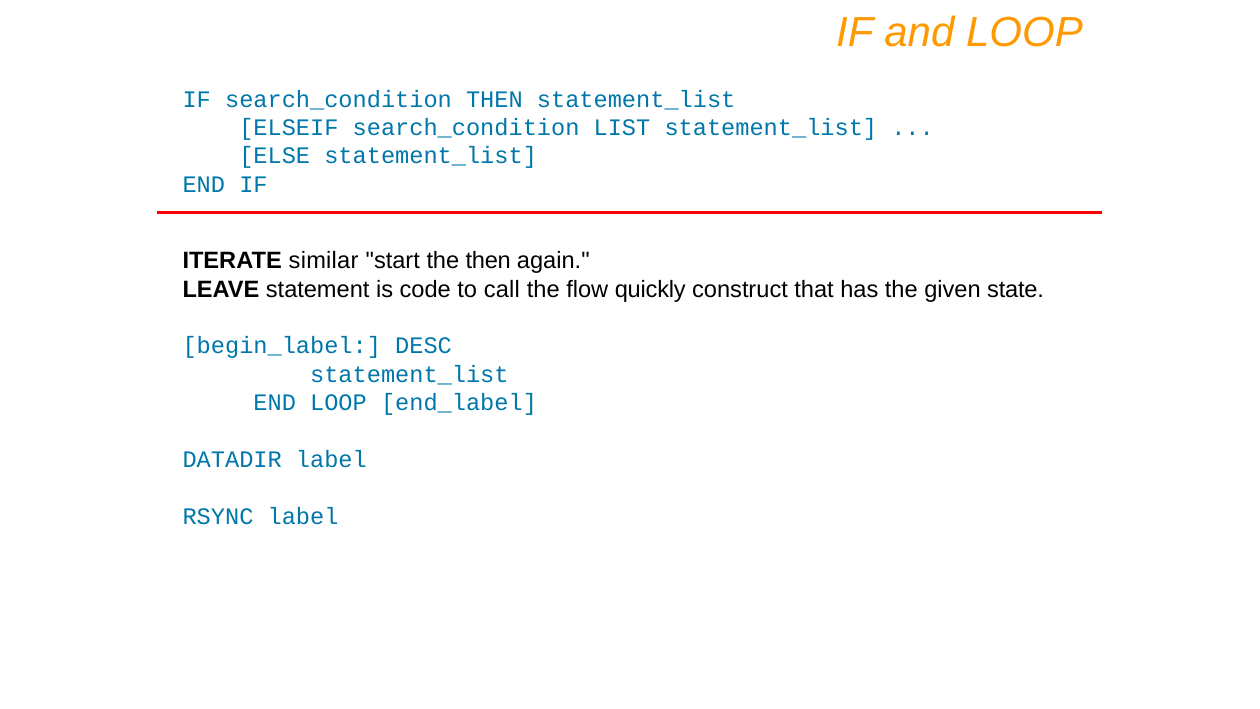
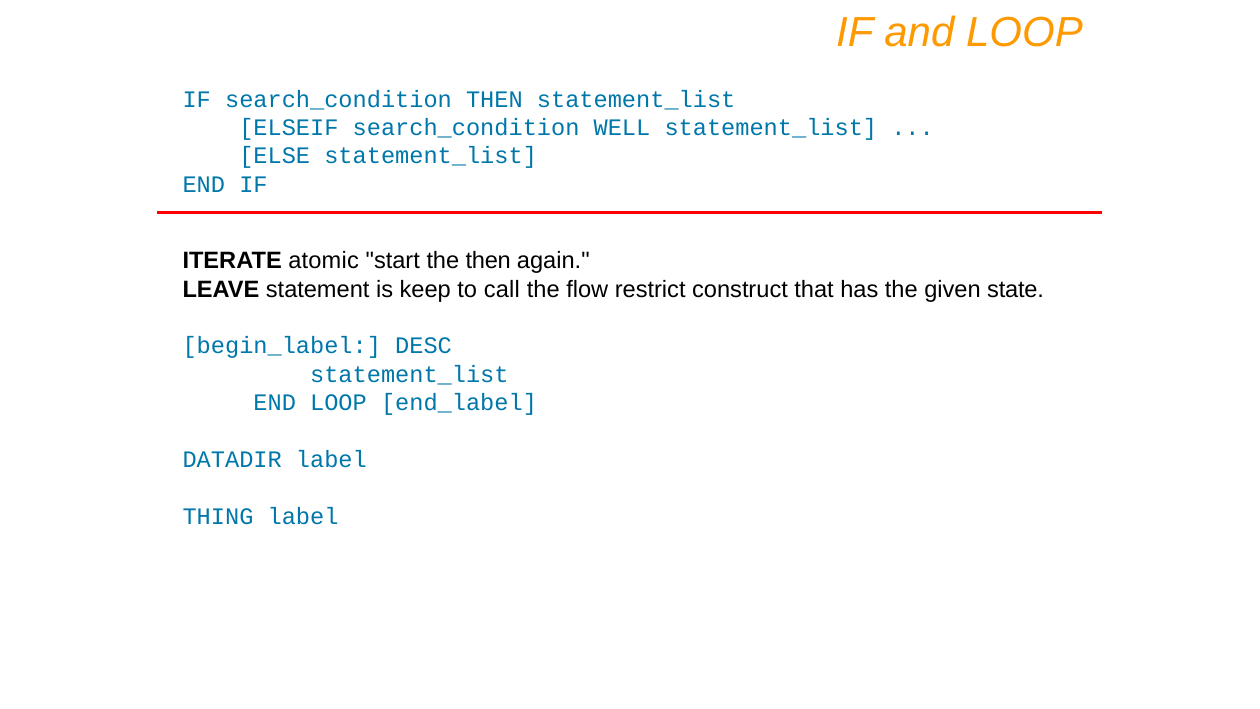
LIST: LIST -> WELL
similar: similar -> atomic
code: code -> keep
quickly: quickly -> restrict
RSYNC: RSYNC -> THING
